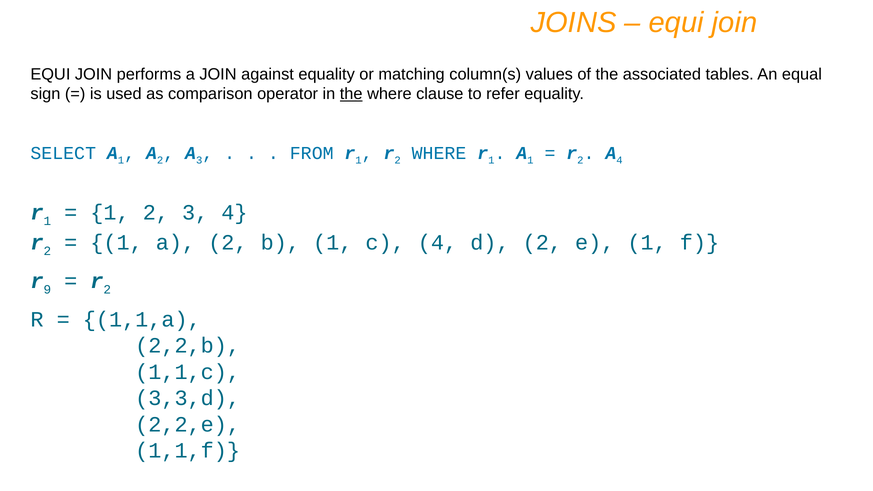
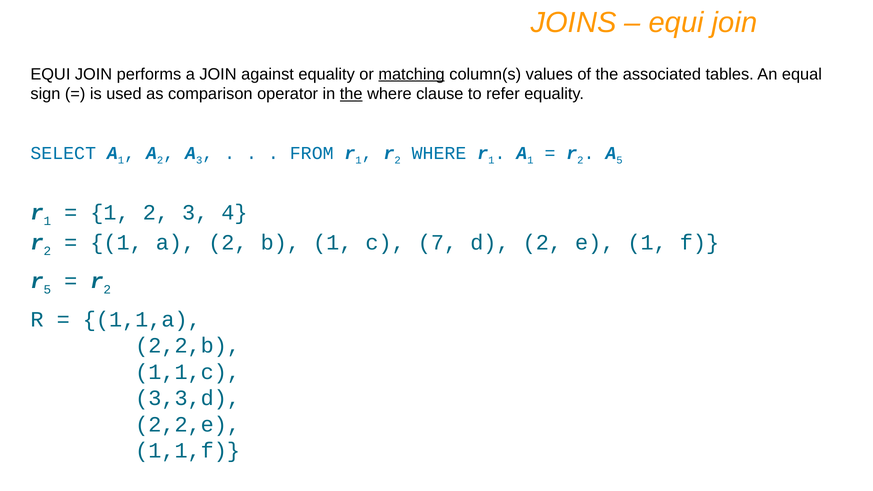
matching underline: none -> present
A 4: 4 -> 5
c 4: 4 -> 7
r 9: 9 -> 5
